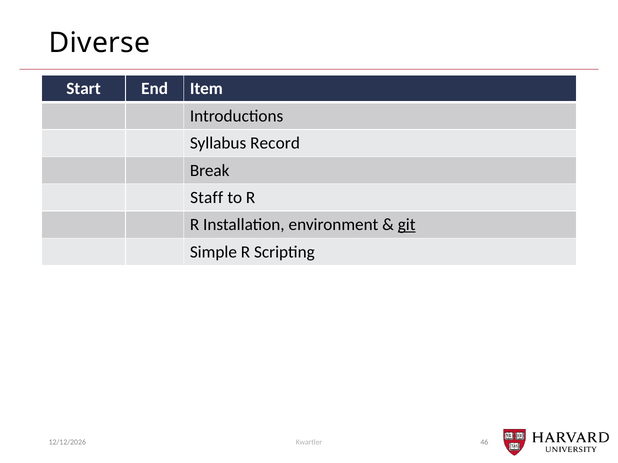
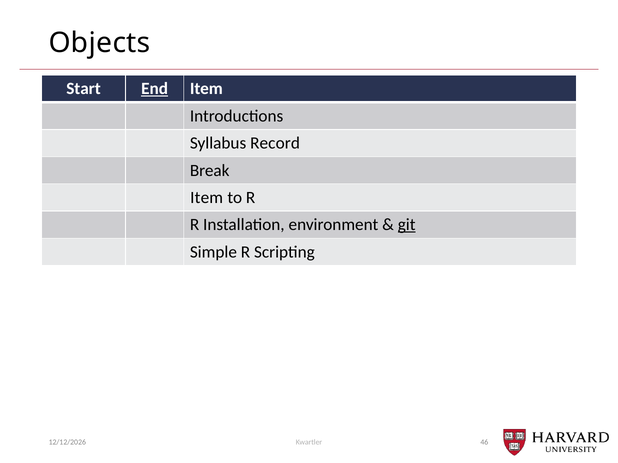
Diverse: Diverse -> Objects
End underline: none -> present
Staff at (207, 198): Staff -> Item
